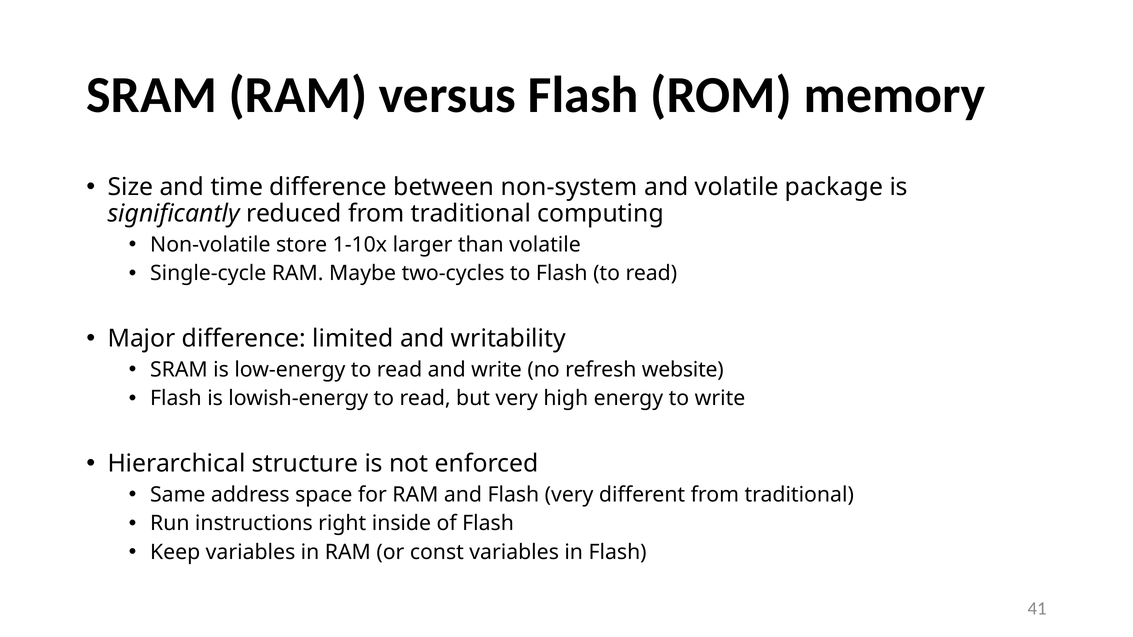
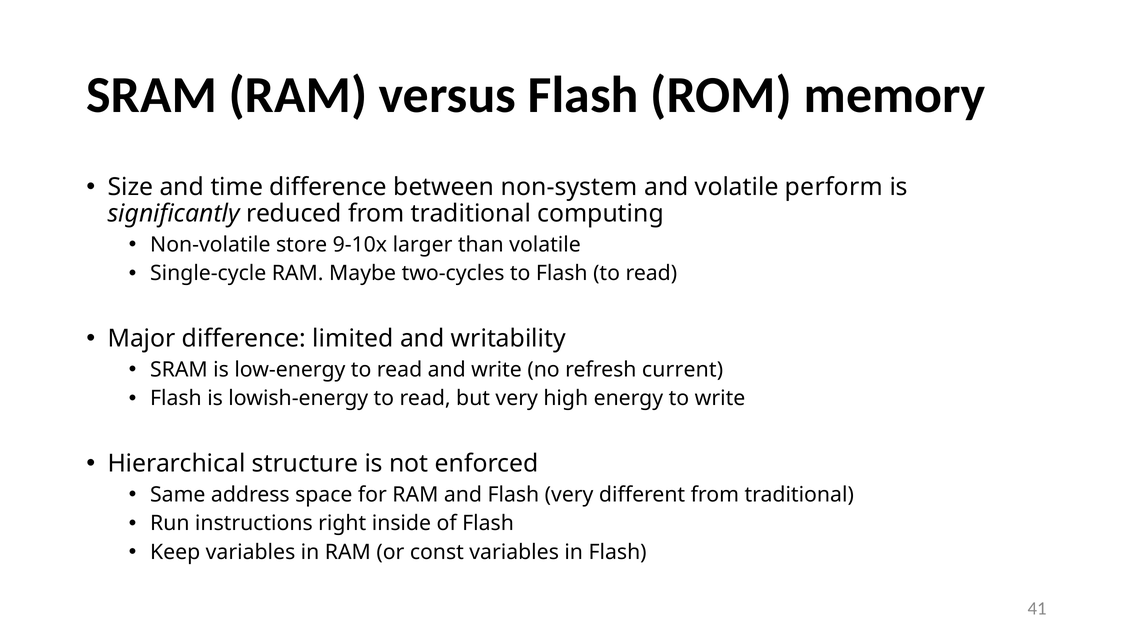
package: package -> perform
1-10x: 1-10x -> 9-10x
website: website -> current
